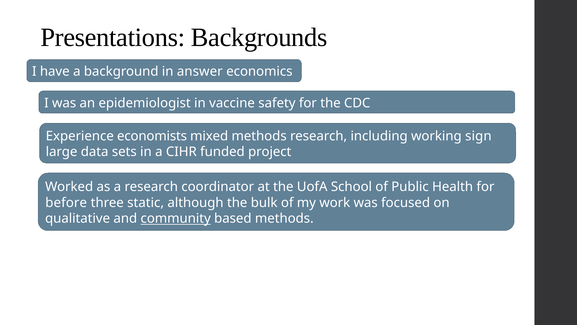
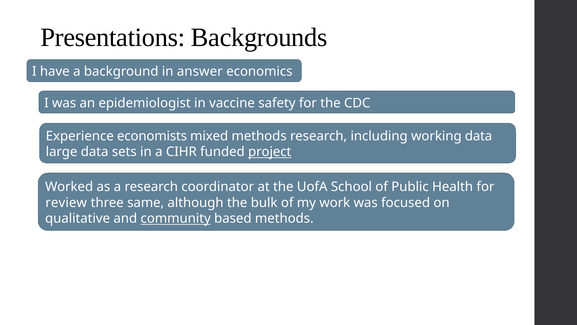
working sign: sign -> data
project underline: none -> present
before: before -> review
static: static -> same
